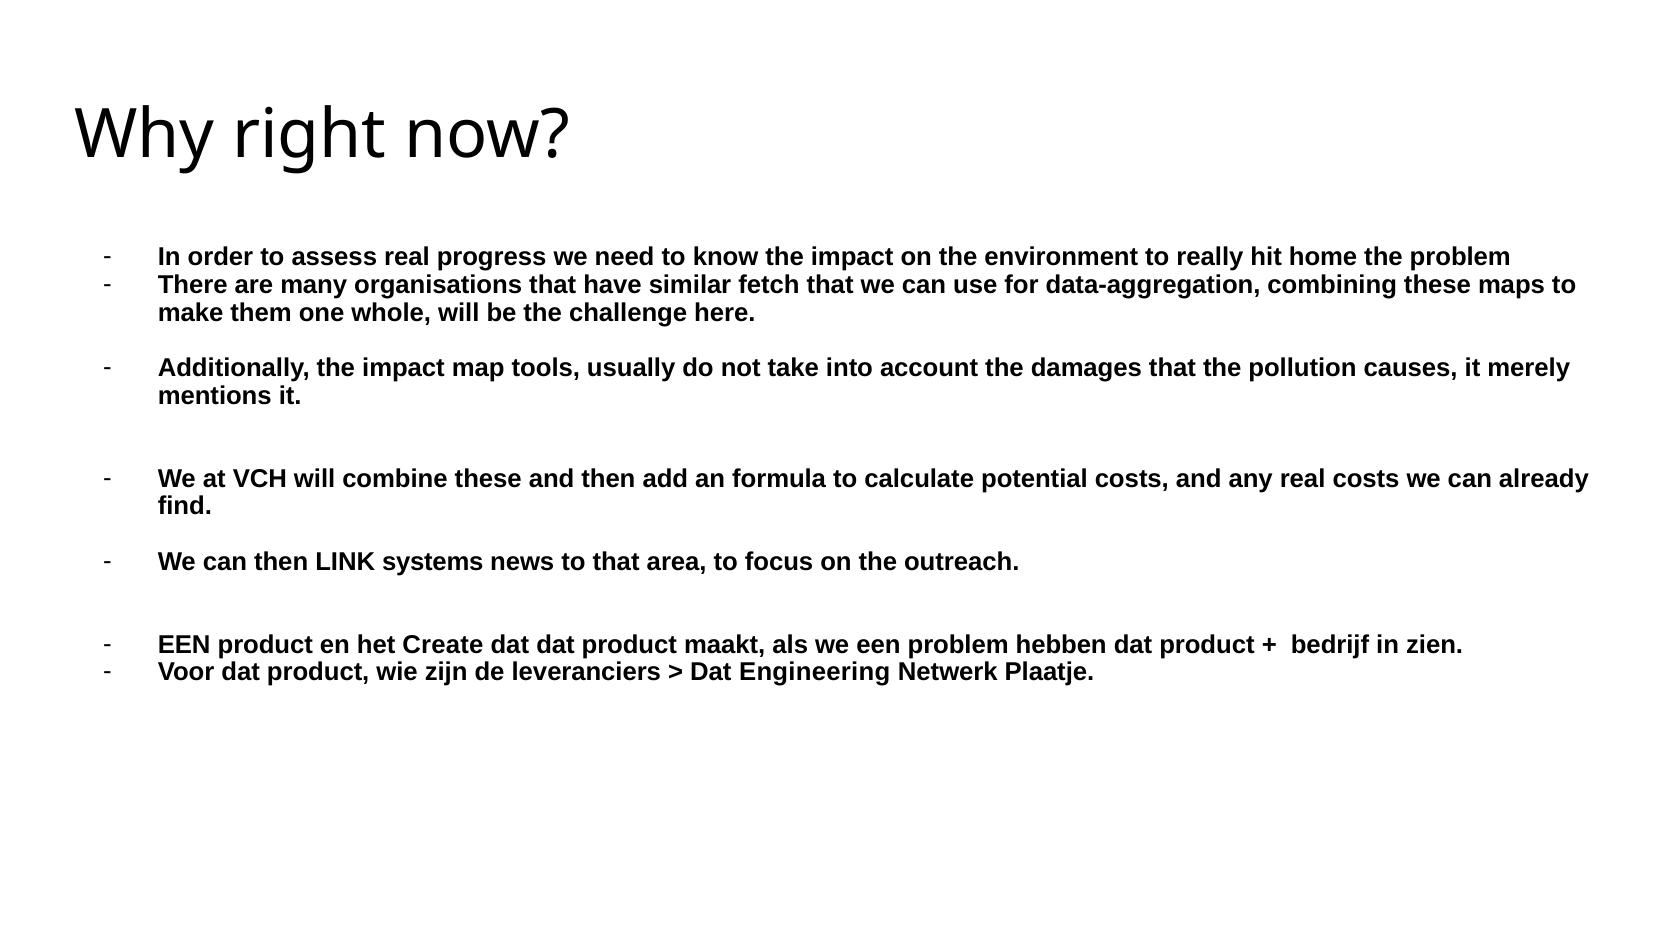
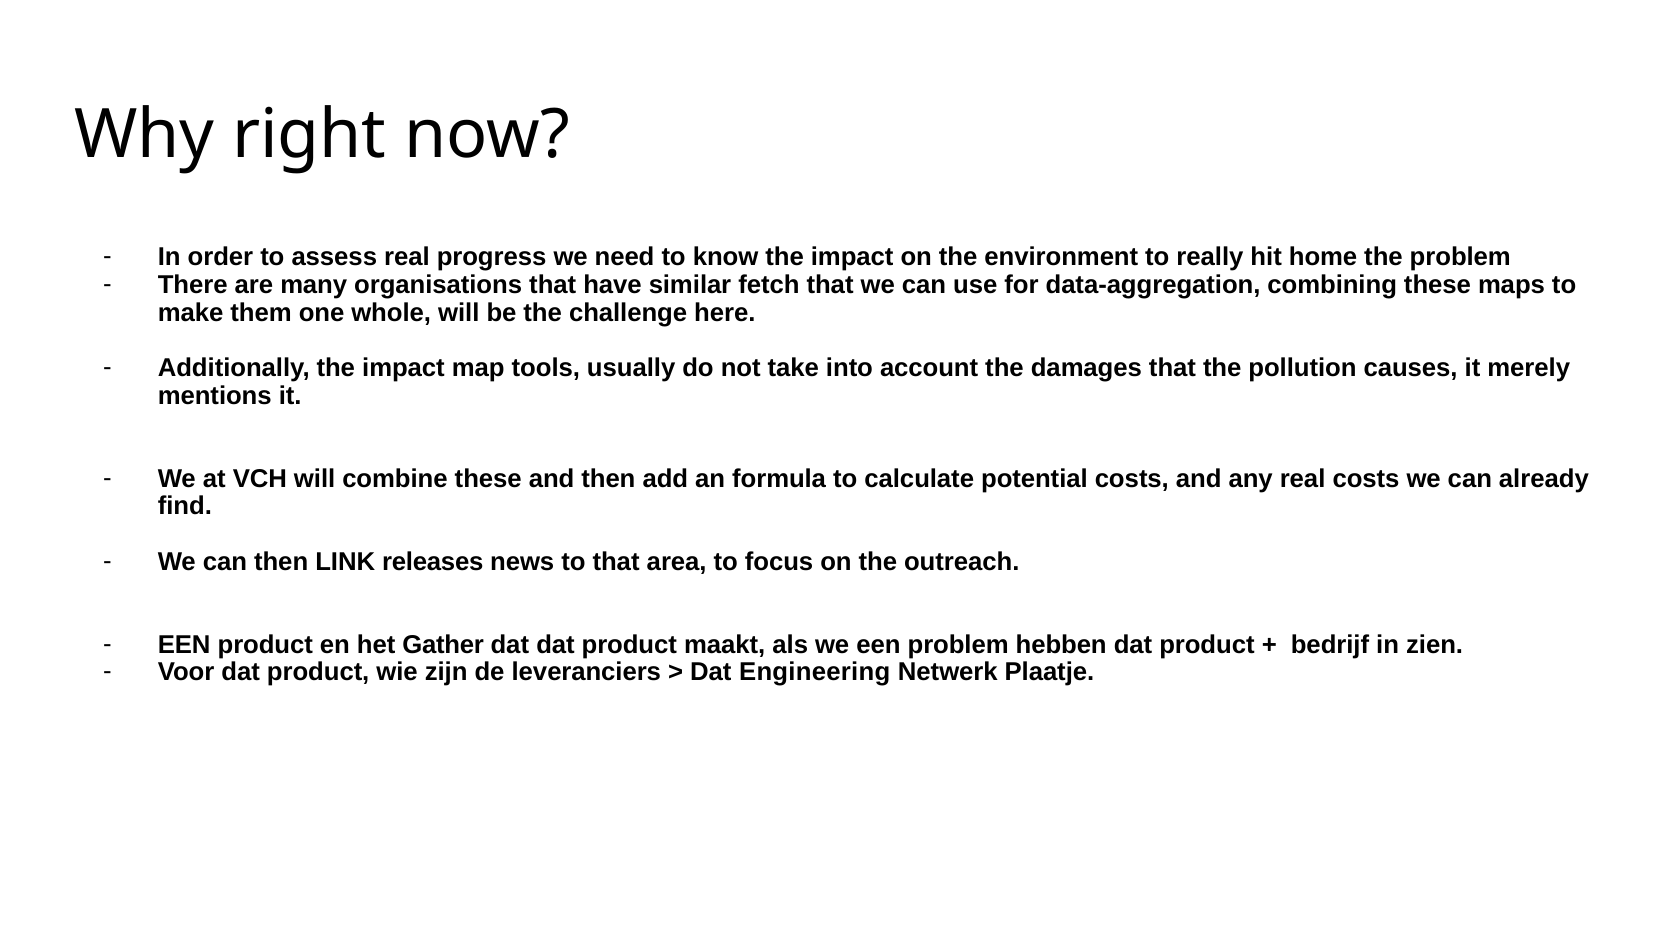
systems: systems -> releases
Create: Create -> Gather
